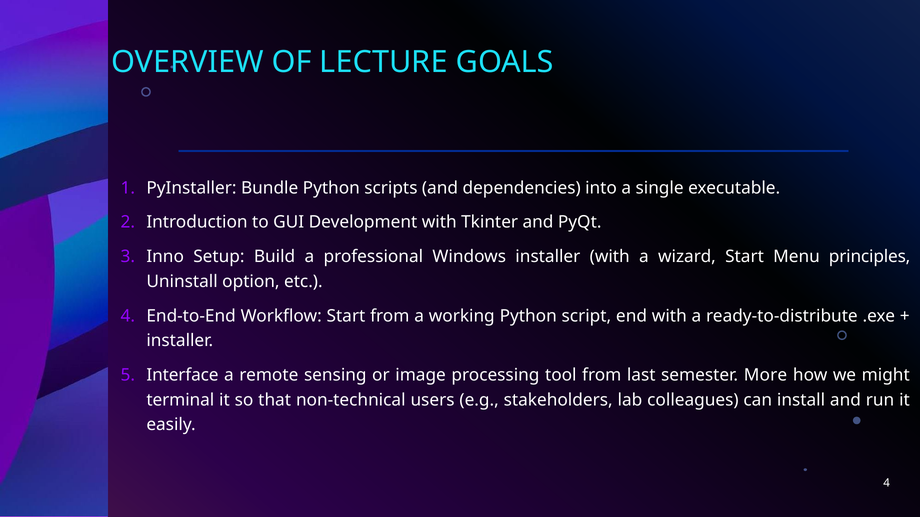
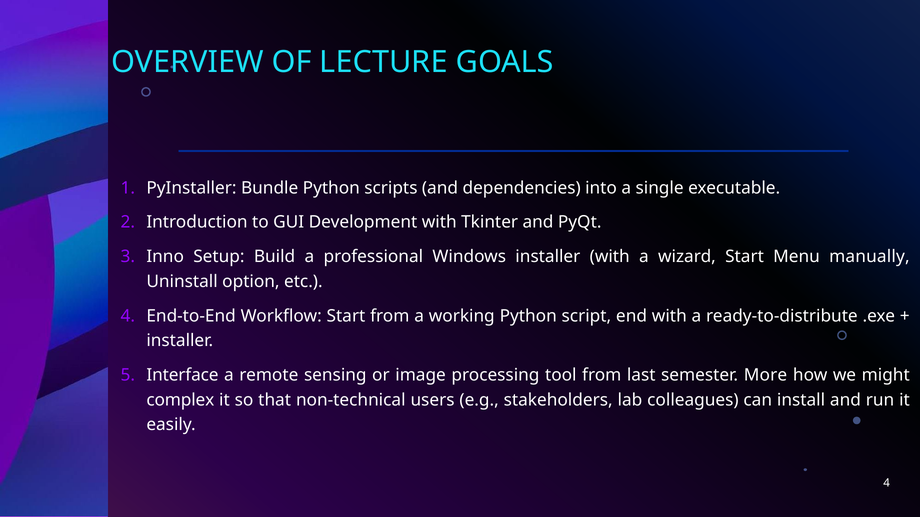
principles: principles -> manually
terminal: terminal -> complex
